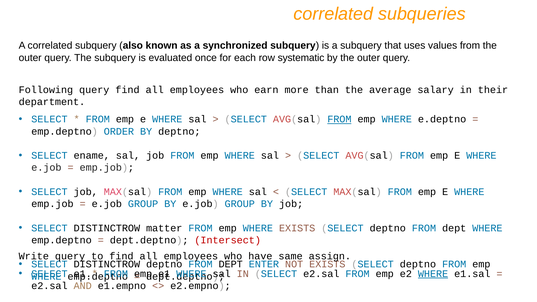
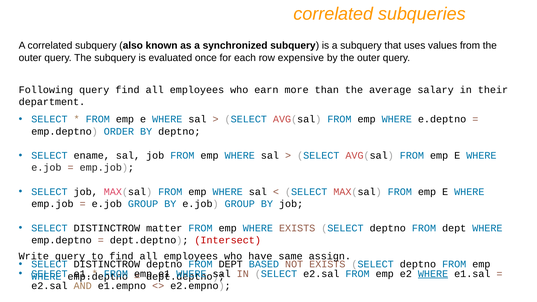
systematic: systematic -> expensive
FROM at (339, 119) underline: present -> none
ENTER: ENTER -> BASED
